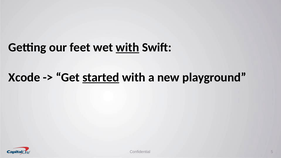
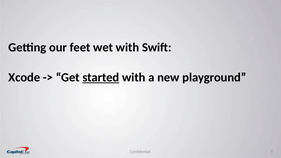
with at (127, 47) underline: present -> none
